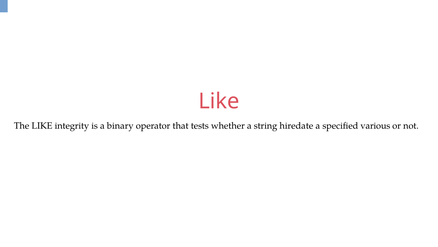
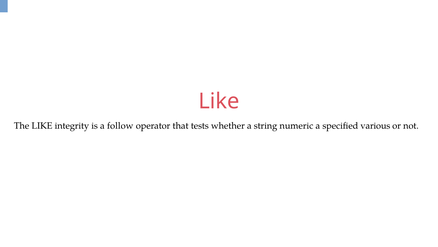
binary: binary -> follow
hiredate: hiredate -> numeric
